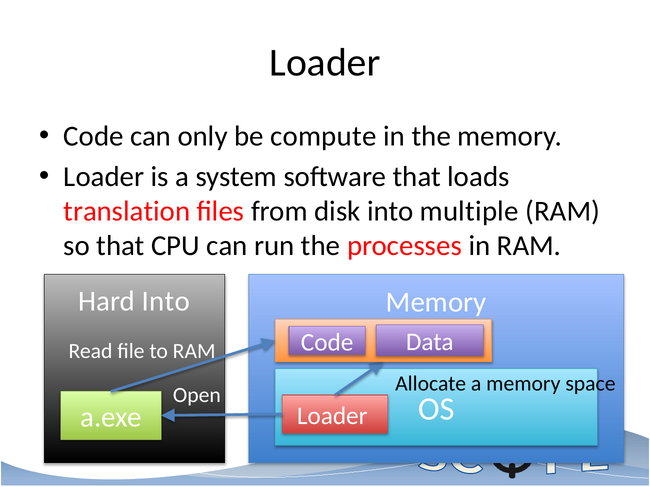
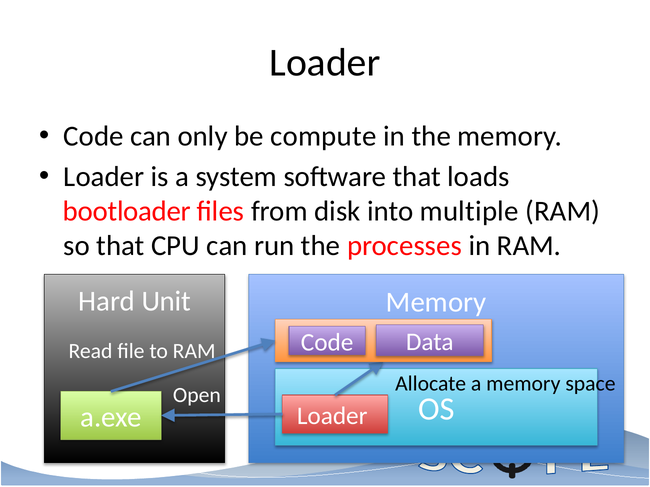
translation: translation -> bootloader
Hard Into: Into -> Unit
